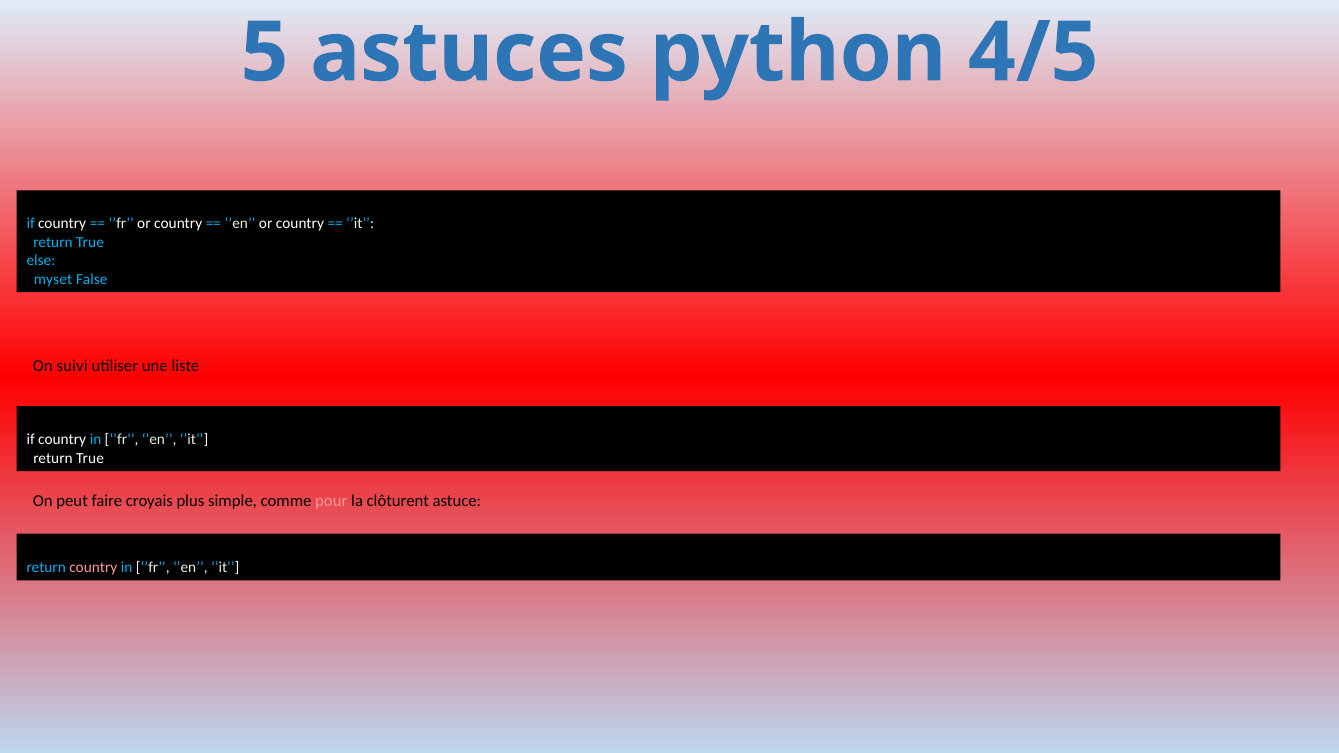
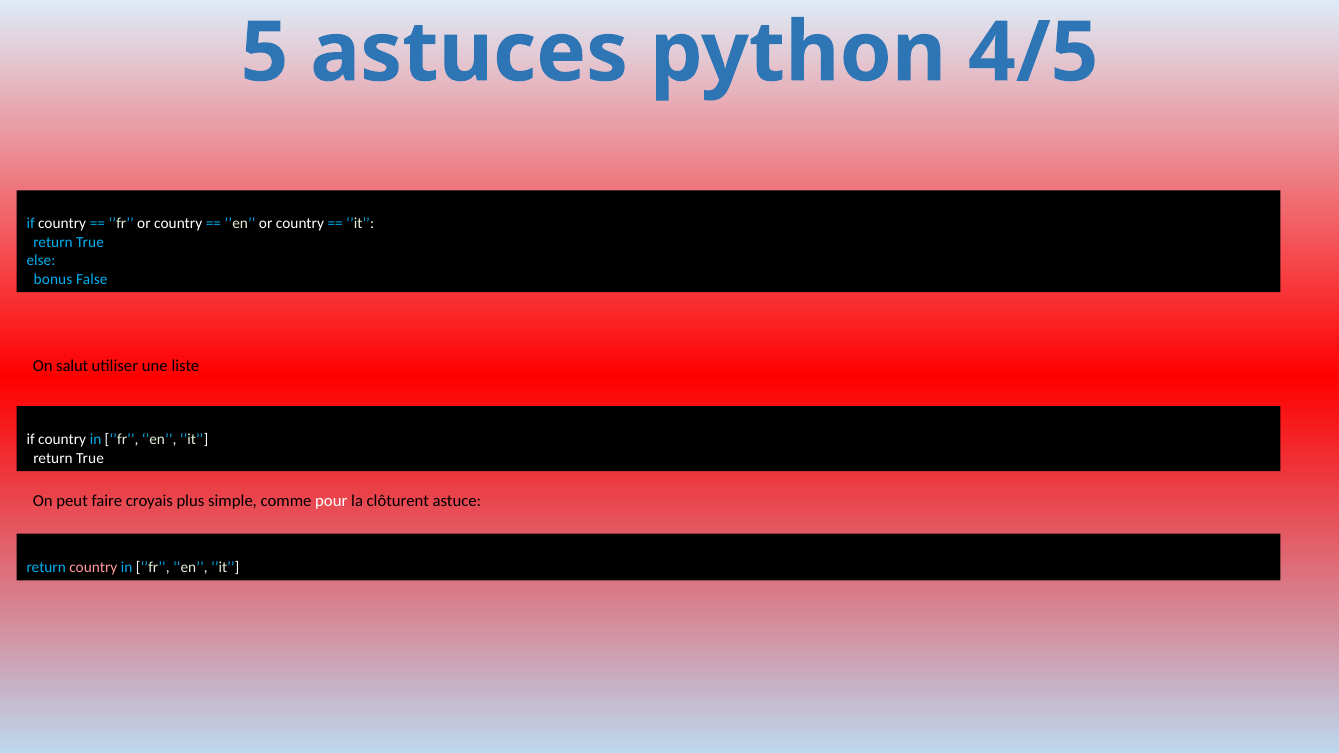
myset: myset -> bonus
suivi: suivi -> salut
pour colour: pink -> white
